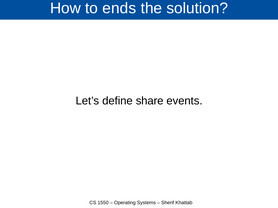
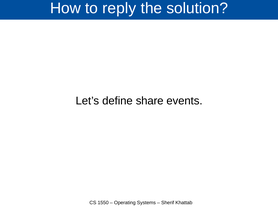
ends: ends -> reply
